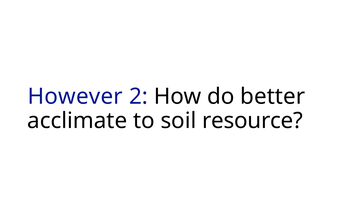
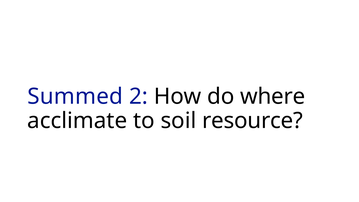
However: However -> Summed
better: better -> where
